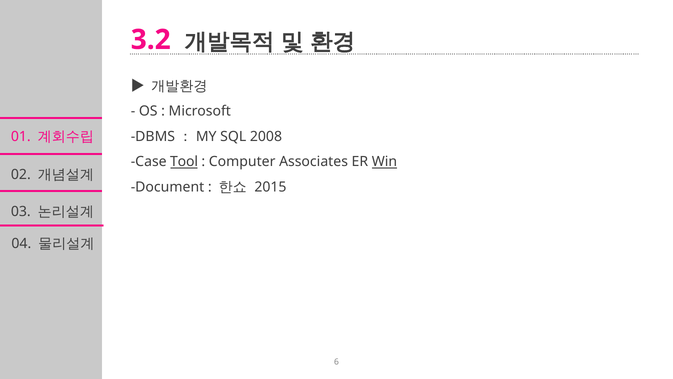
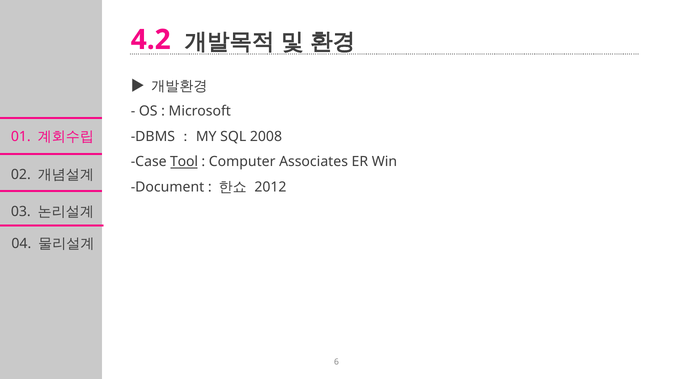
3.2: 3.2 -> 4.2
Win underline: present -> none
2015: 2015 -> 2012
